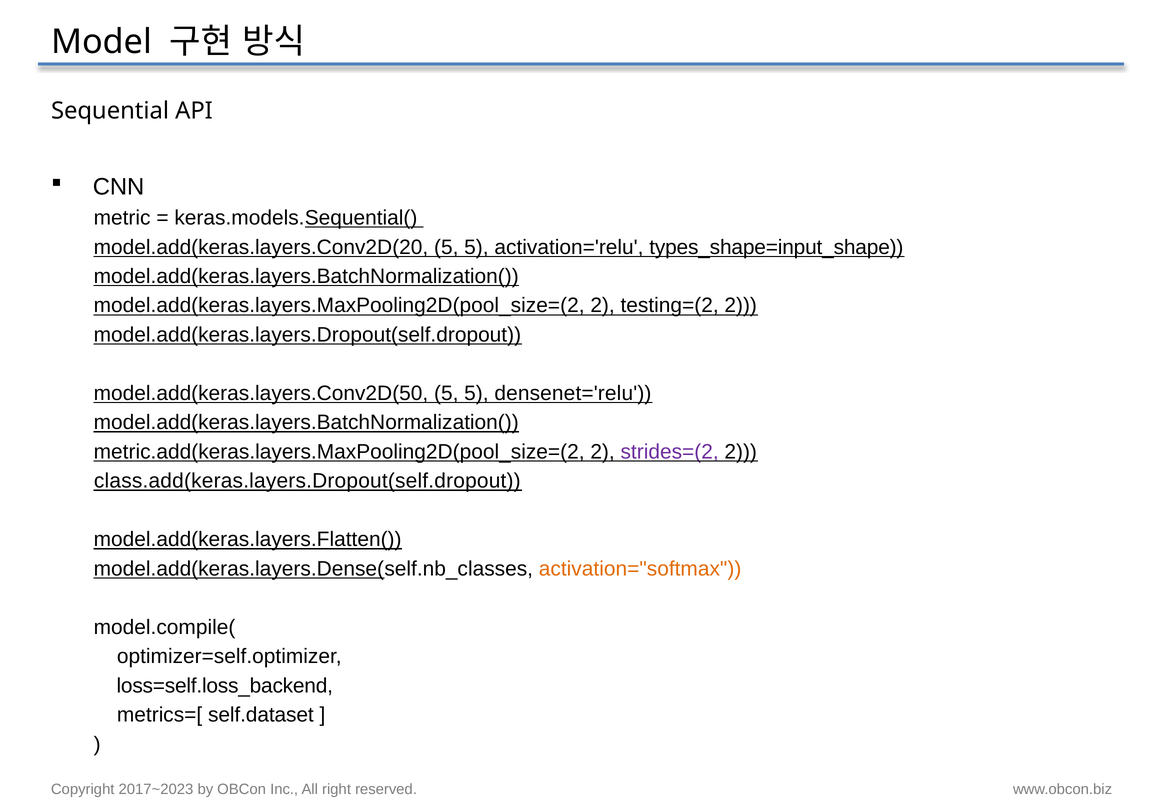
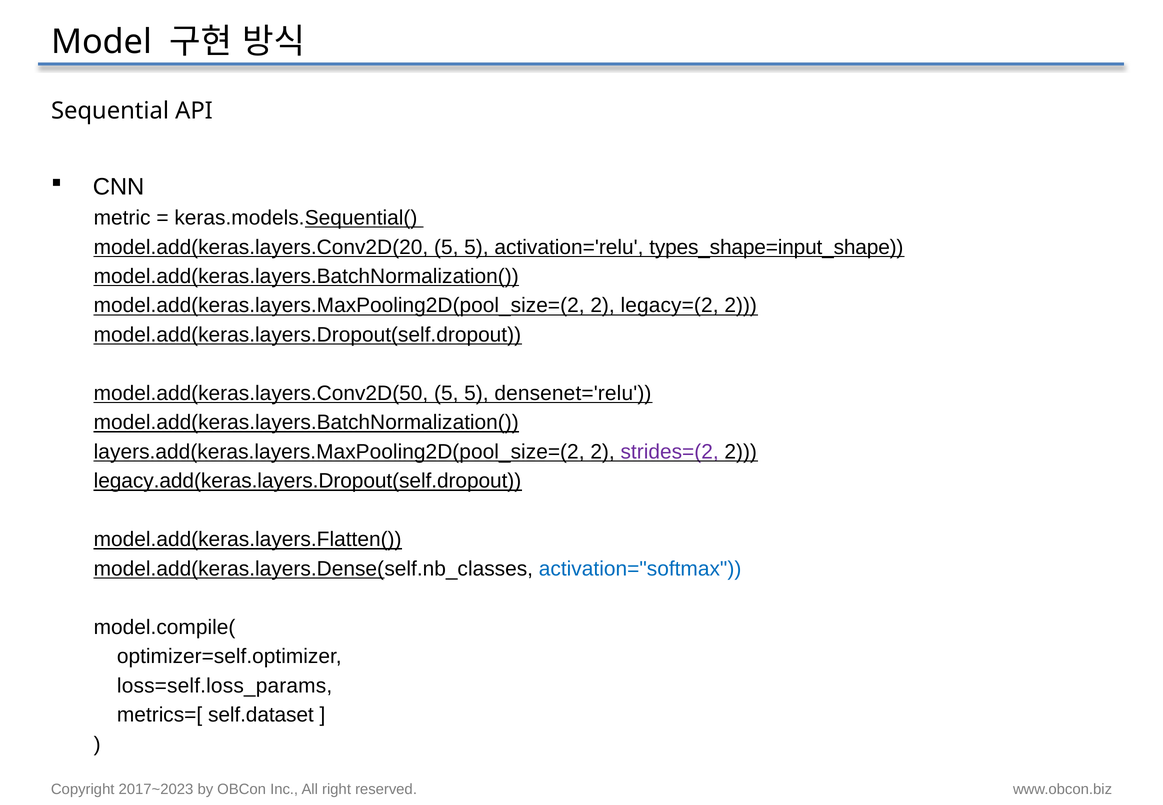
testing=(2: testing=(2 -> legacy=(2
metric.add(keras.layers.MaxPooling2D(pool_size=(2: metric.add(keras.layers.MaxPooling2D(pool_size=(2 -> layers.add(keras.layers.MaxPooling2D(pool_size=(2
class.add(keras.layers.Dropout(self.dropout: class.add(keras.layers.Dropout(self.dropout -> legacy.add(keras.layers.Dropout(self.dropout
activation="softmax colour: orange -> blue
loss=self.loss_backend: loss=self.loss_backend -> loss=self.loss_params
